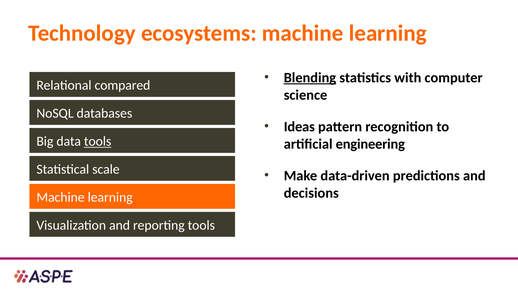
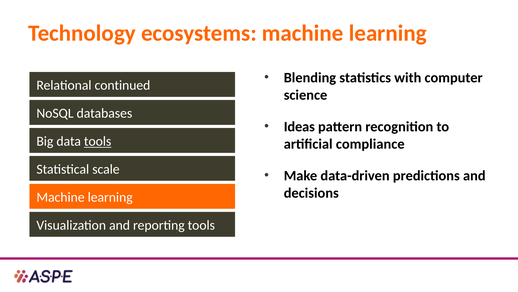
Blending underline: present -> none
compared: compared -> continued
engineering: engineering -> compliance
